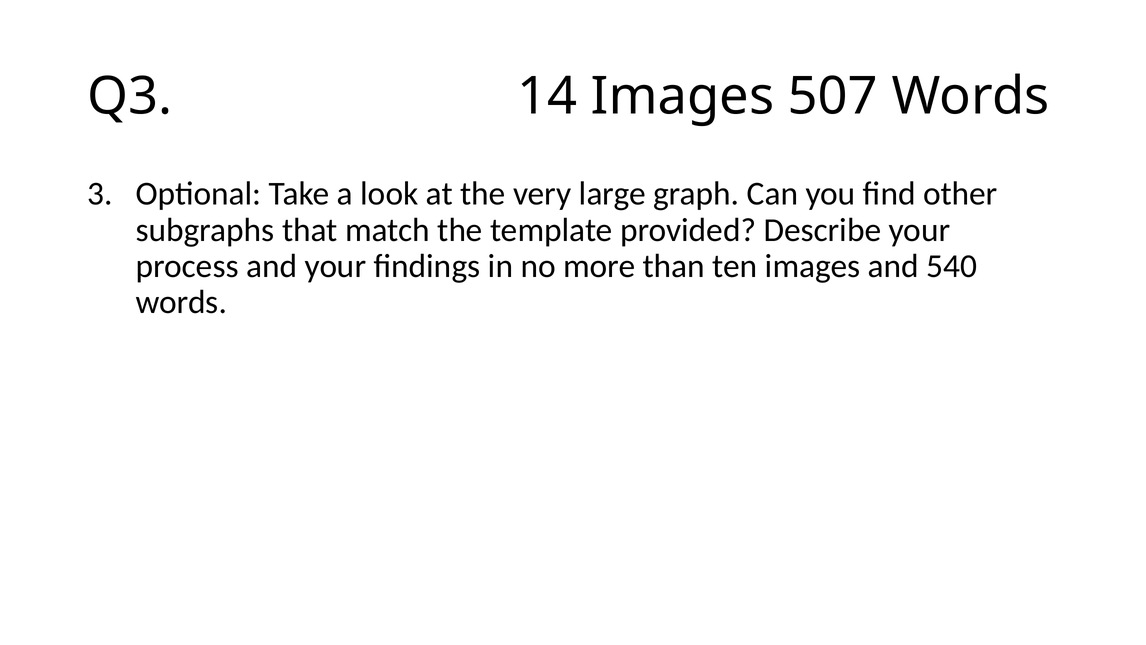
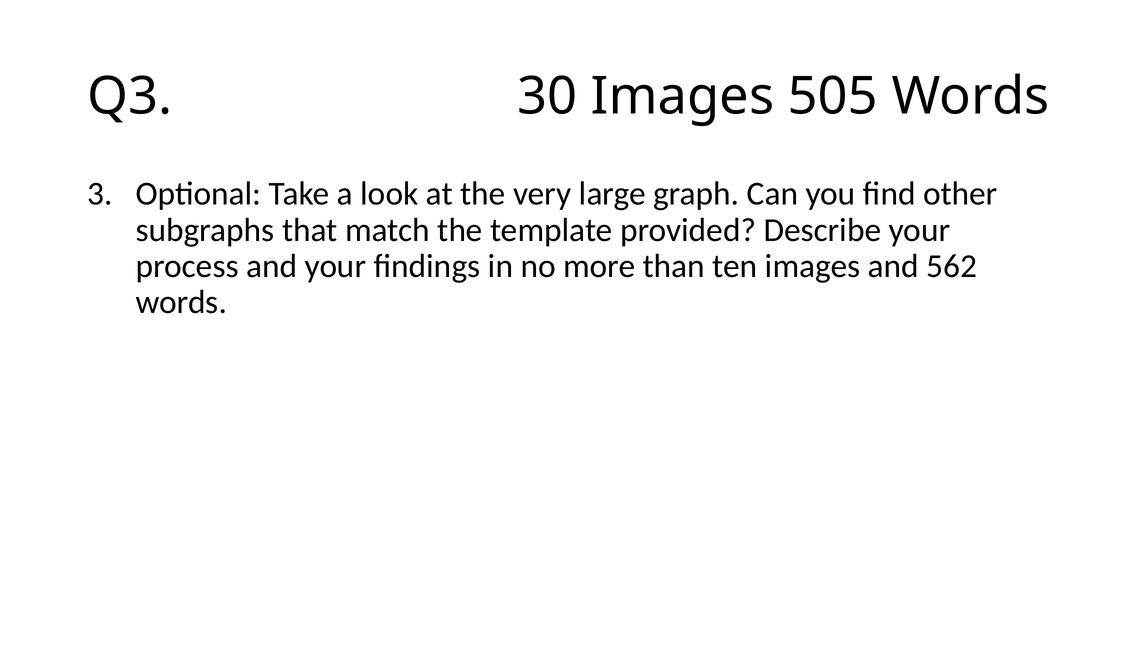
14: 14 -> 30
507: 507 -> 505
540: 540 -> 562
